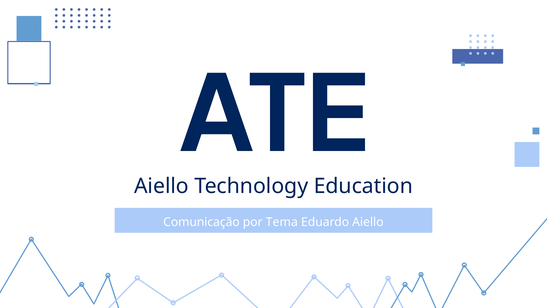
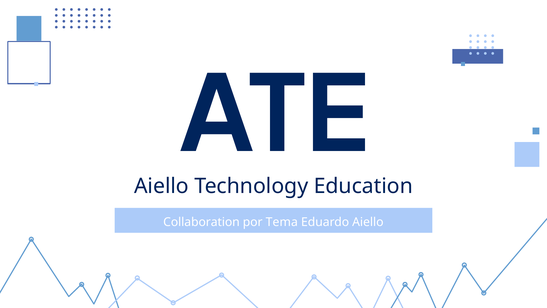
Comunicação: Comunicação -> Collaboration
